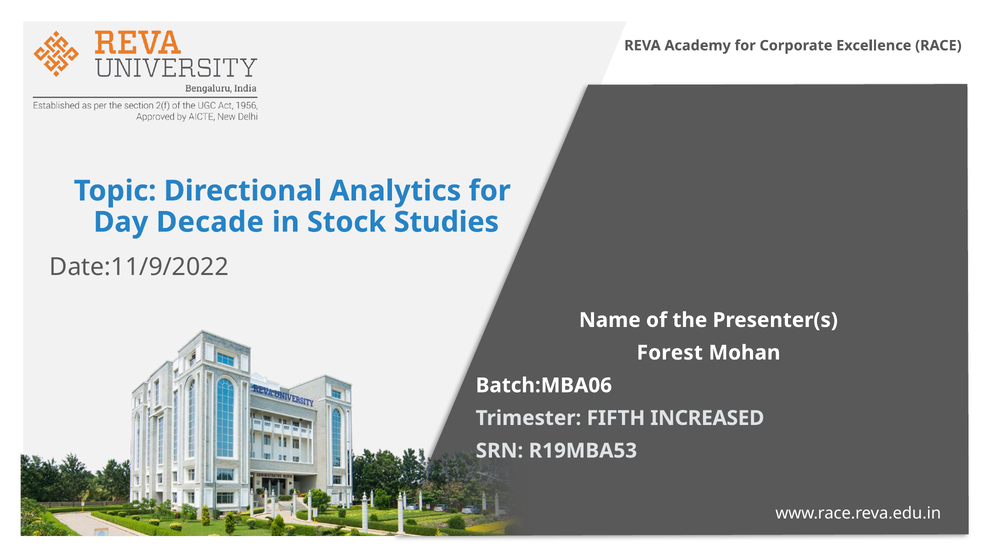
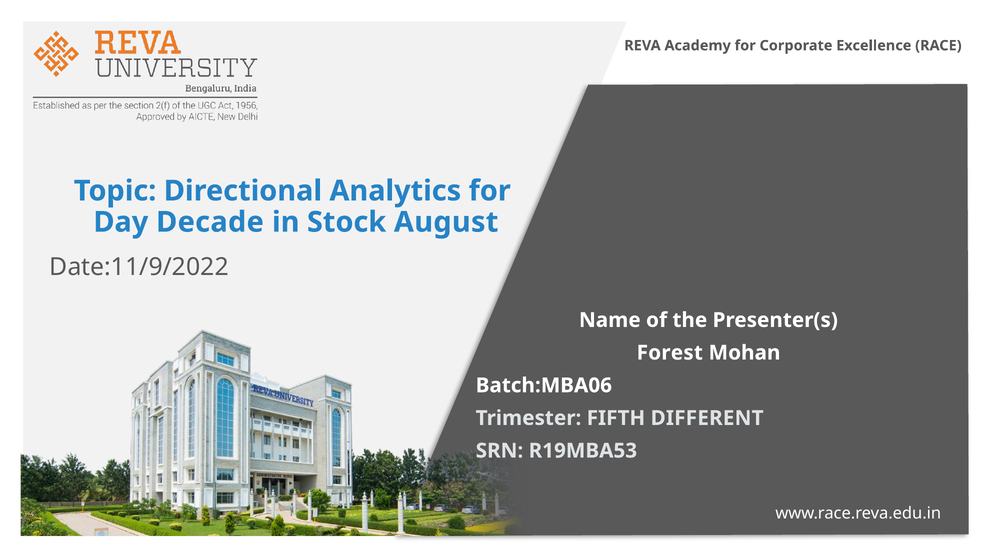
Studies: Studies -> August
INCREASED: INCREASED -> DIFFERENT
